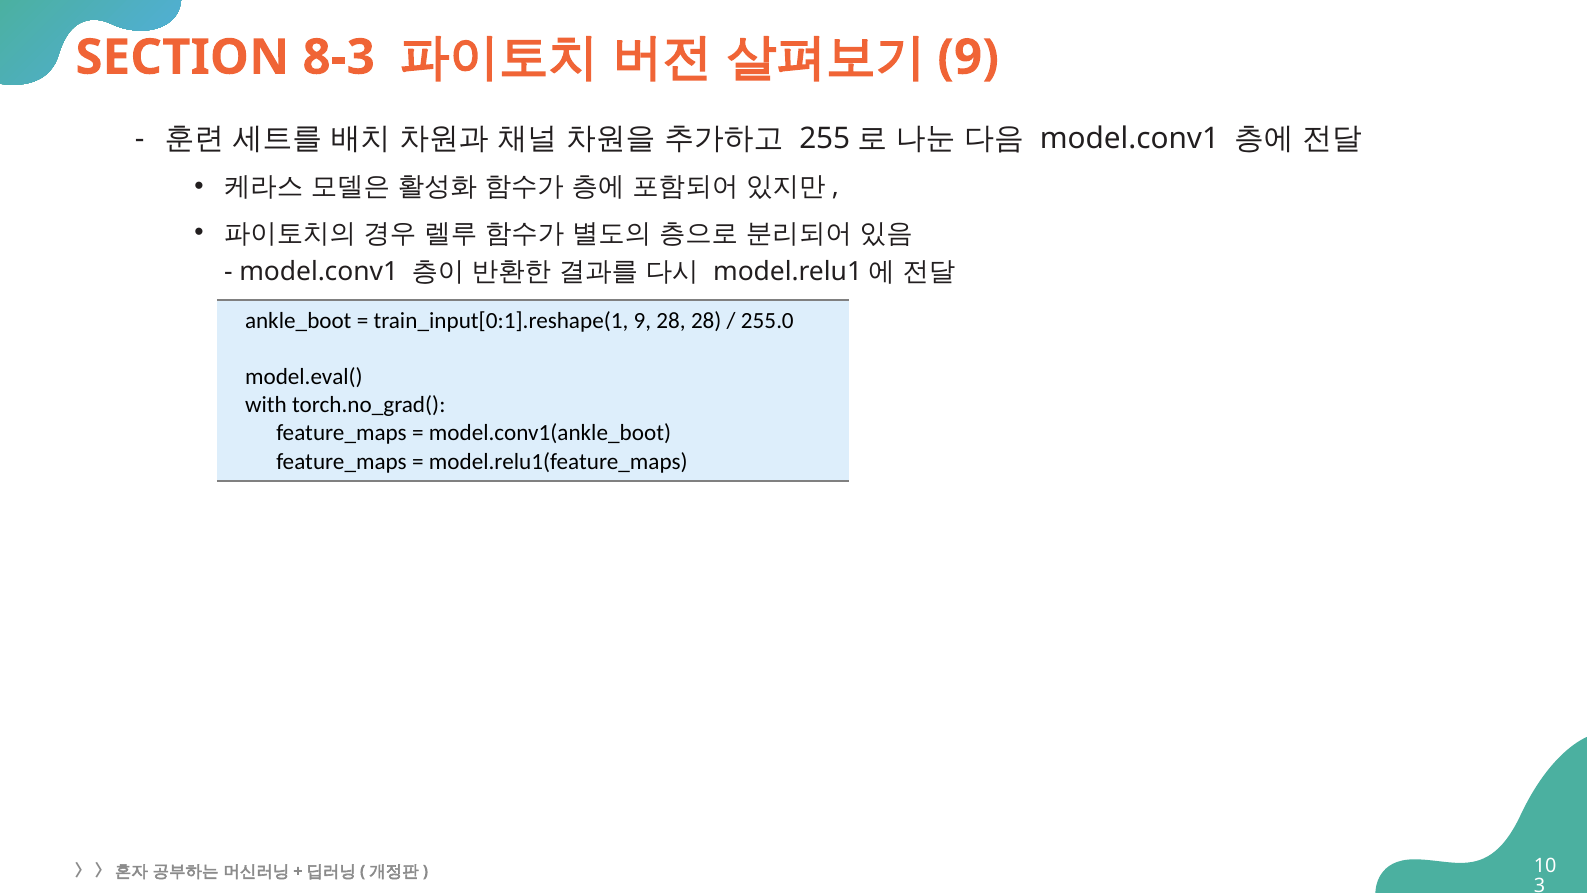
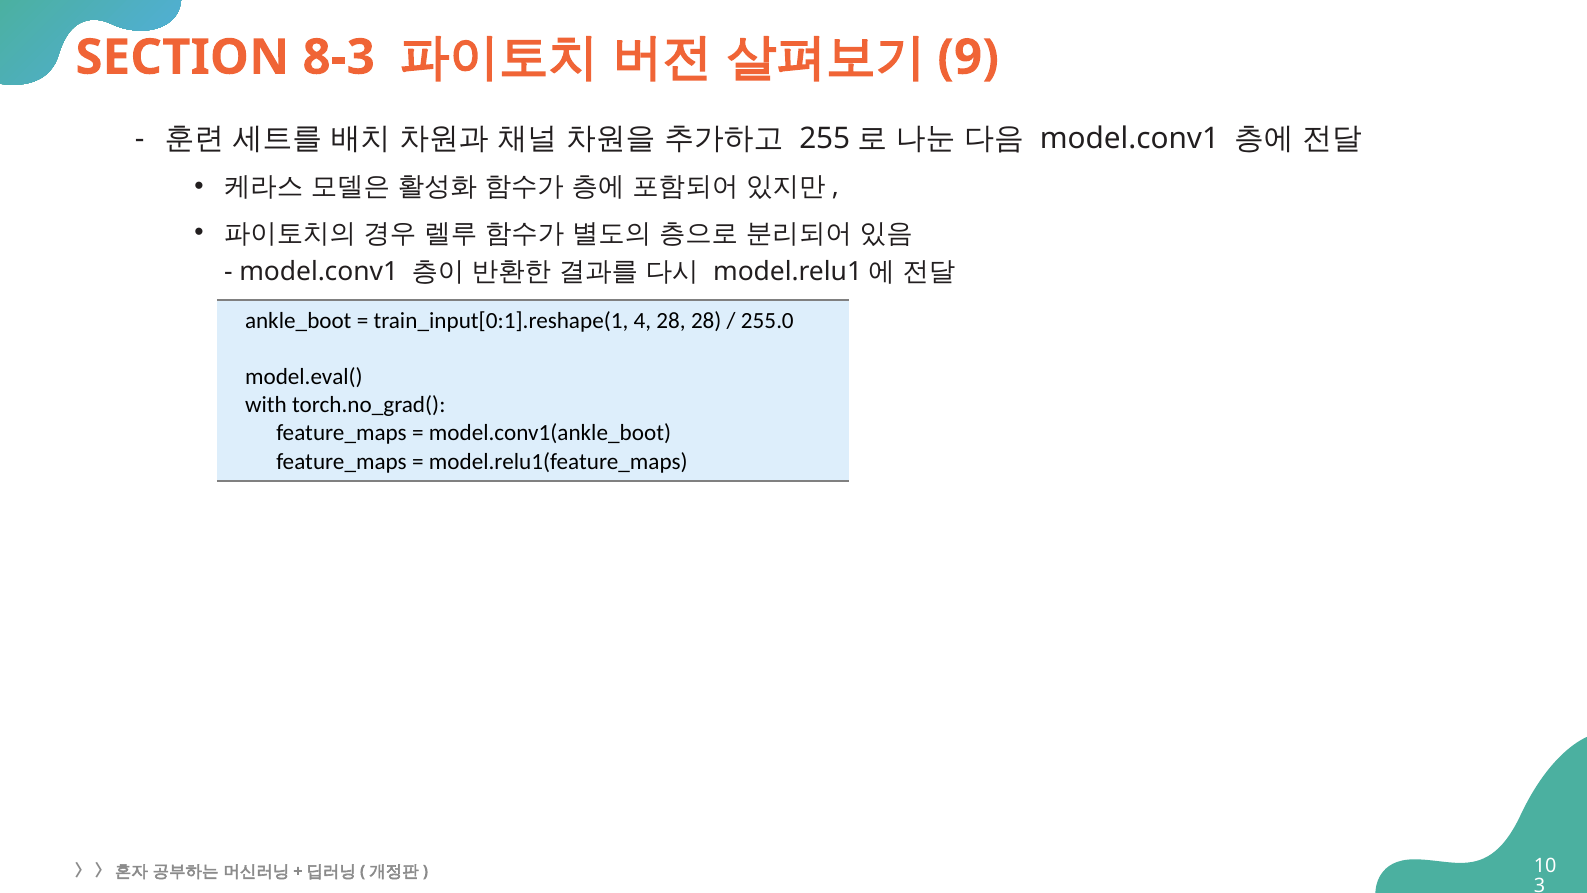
9 at (642, 320): 9 -> 4
